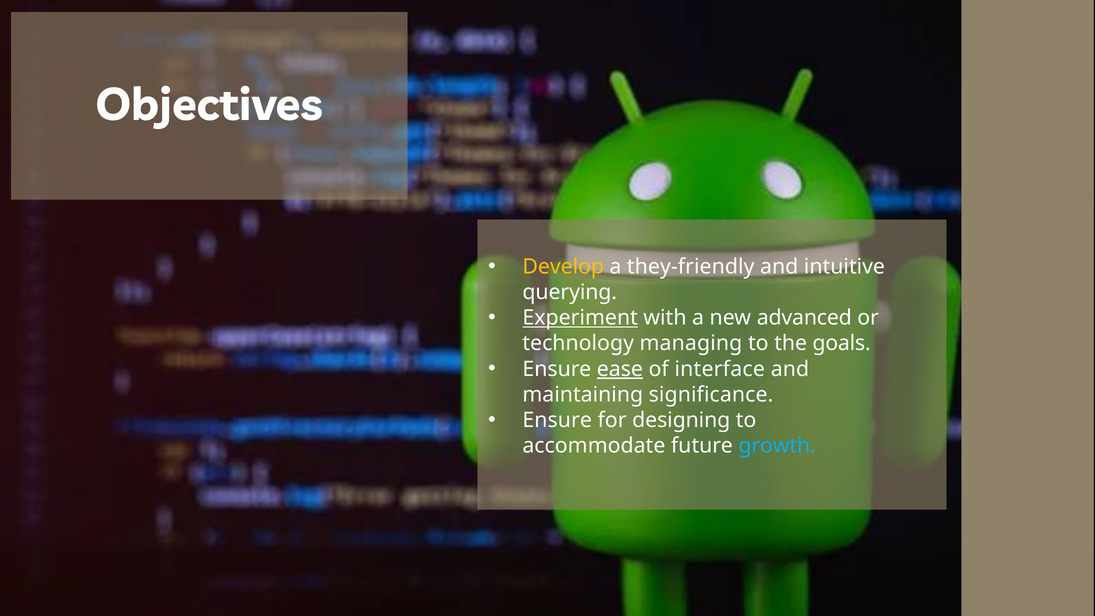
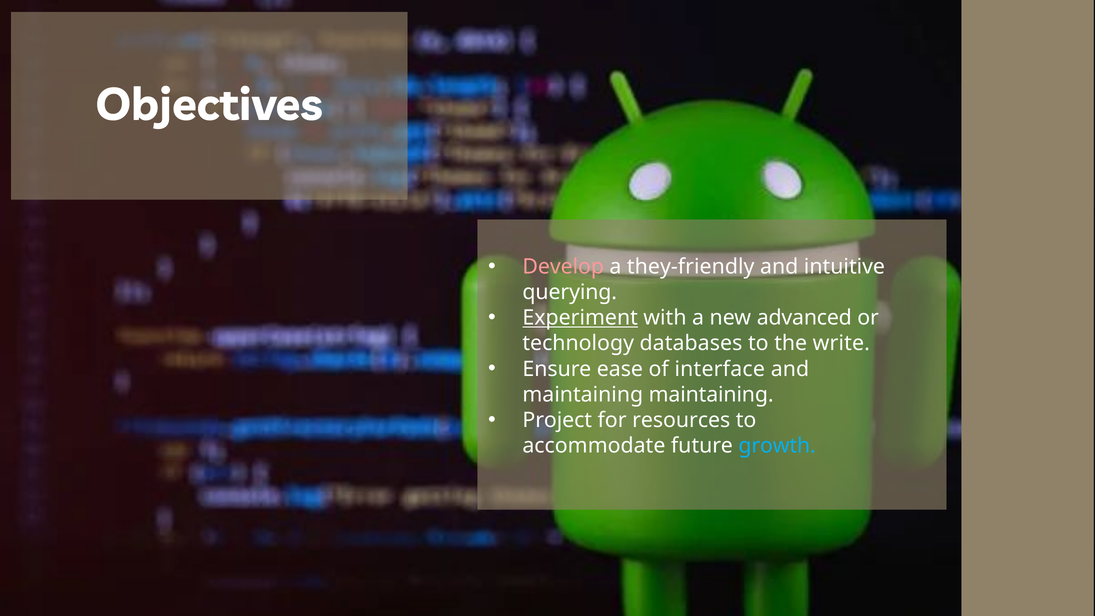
Develop colour: yellow -> pink
managing: managing -> databases
goals: goals -> write
ease underline: present -> none
maintaining significance: significance -> maintaining
Ensure at (557, 420): Ensure -> Project
designing: designing -> resources
